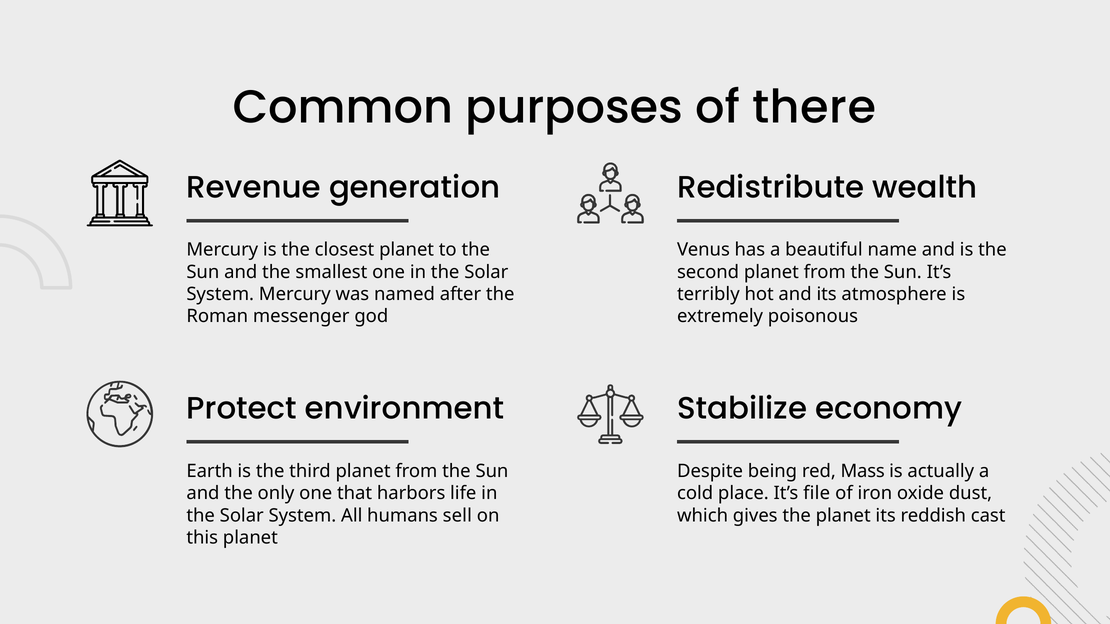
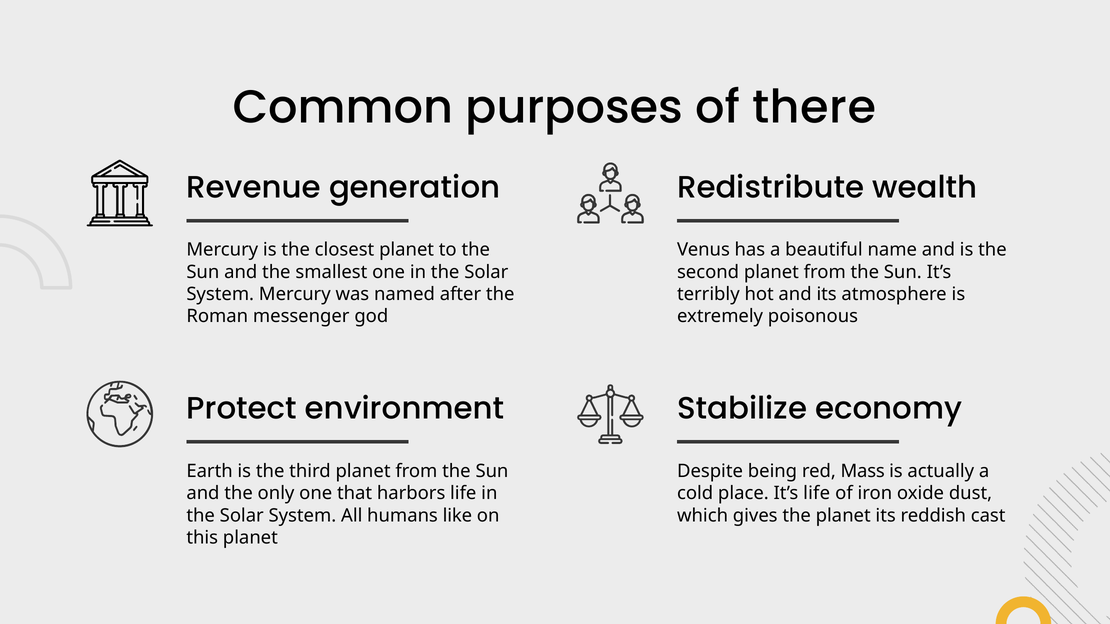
It’s file: file -> life
sell: sell -> like
